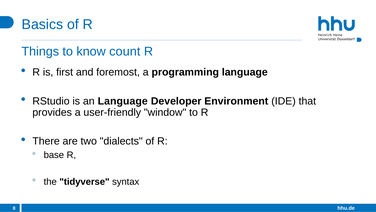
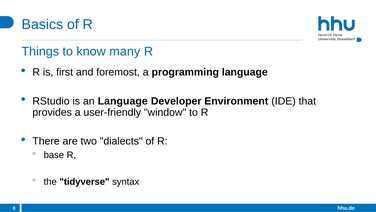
count: count -> many
